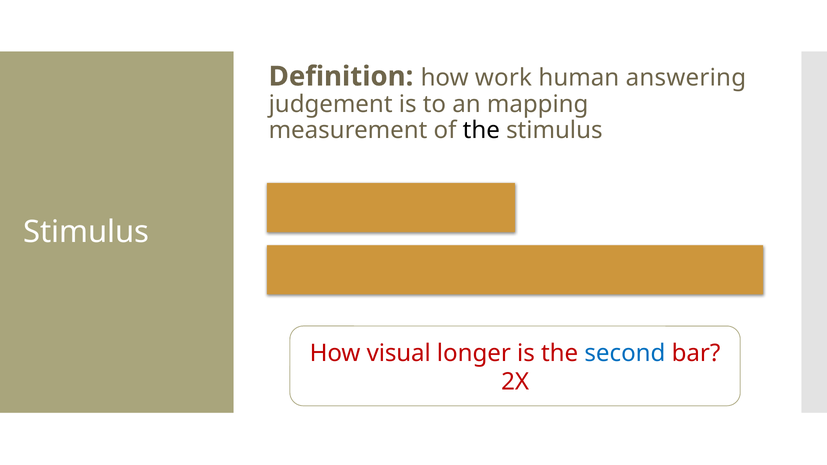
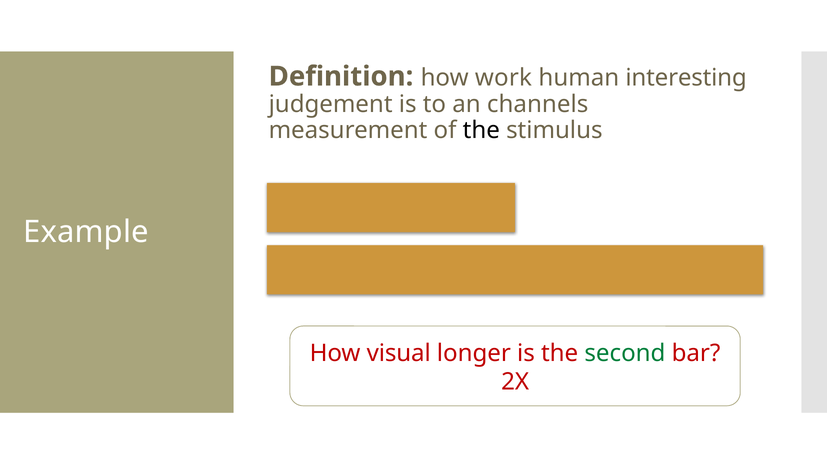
answering: answering -> interesting
mapping: mapping -> channels
Stimulus at (86, 232): Stimulus -> Example
second colour: blue -> green
